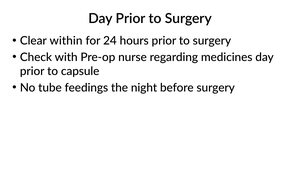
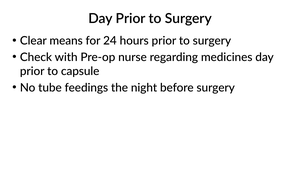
within: within -> means
